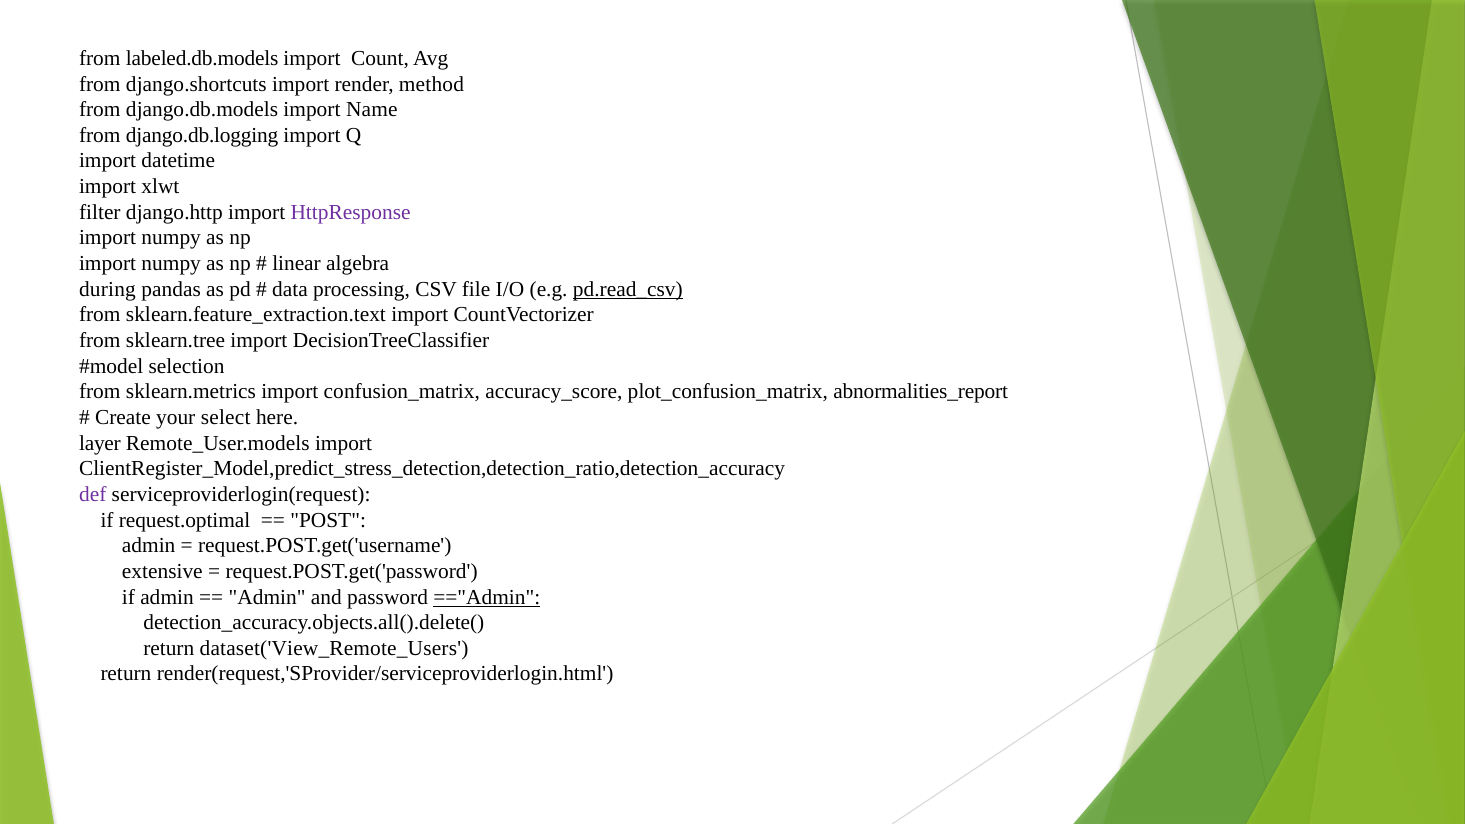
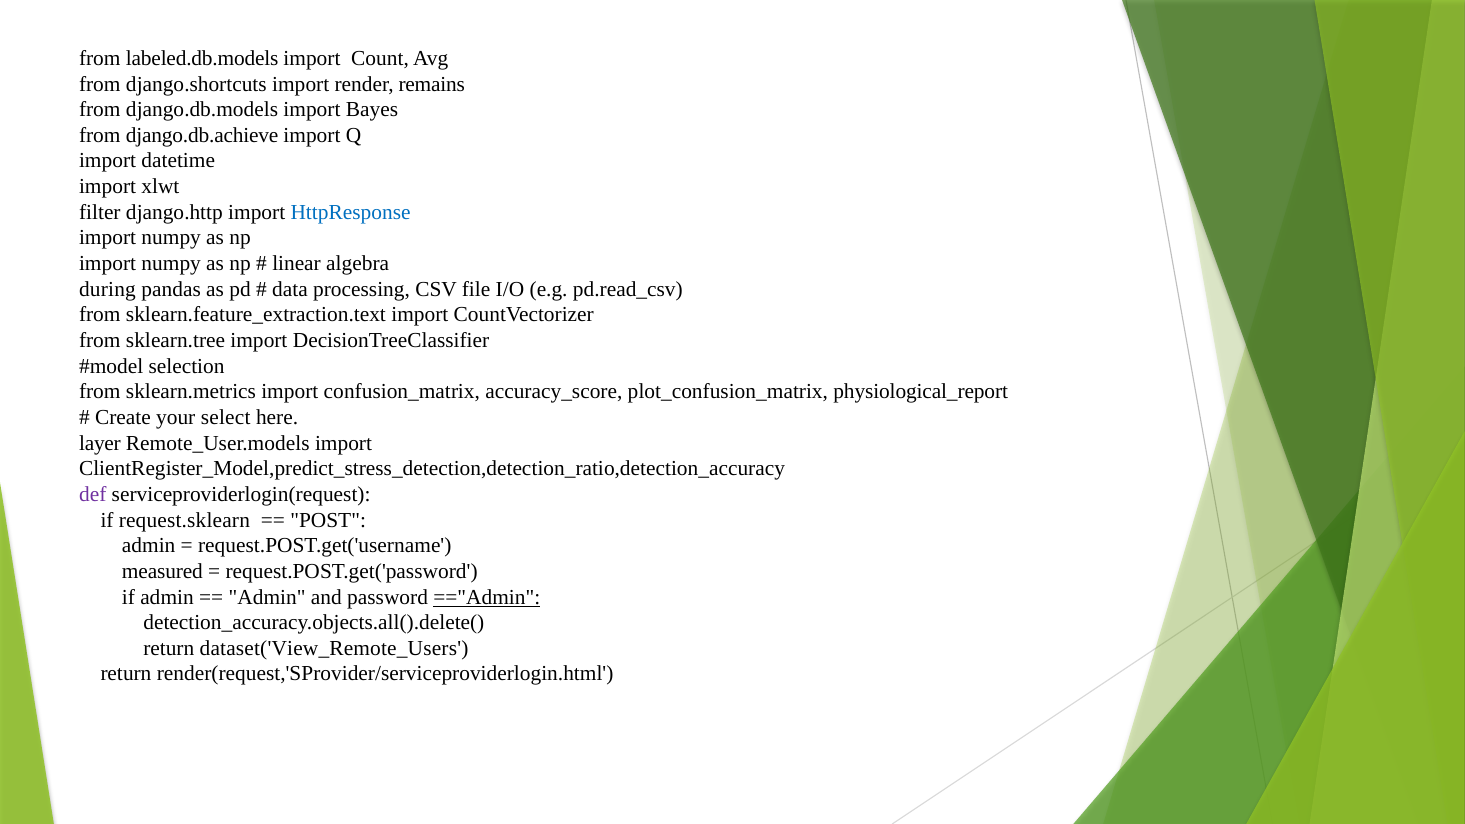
method: method -> remains
Name: Name -> Bayes
django.db.logging: django.db.logging -> django.db.achieve
HttpResponse colour: purple -> blue
pd.read_csv underline: present -> none
abnormalities_report: abnormalities_report -> physiological_report
request.optimal: request.optimal -> request.sklearn
extensive: extensive -> measured
